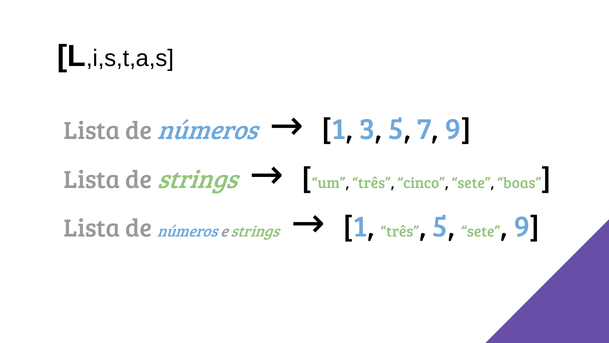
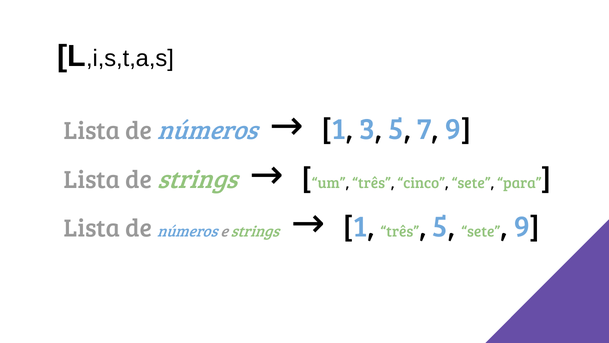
boas: boas -> para
